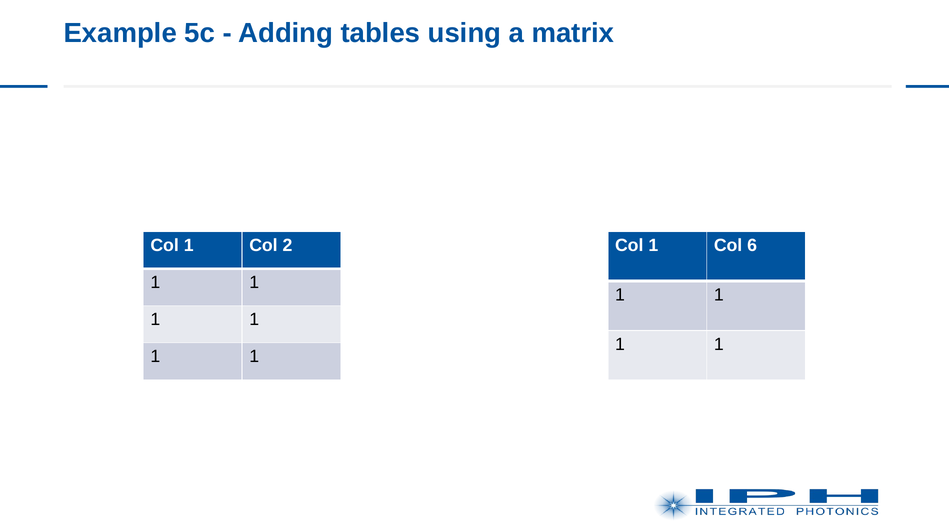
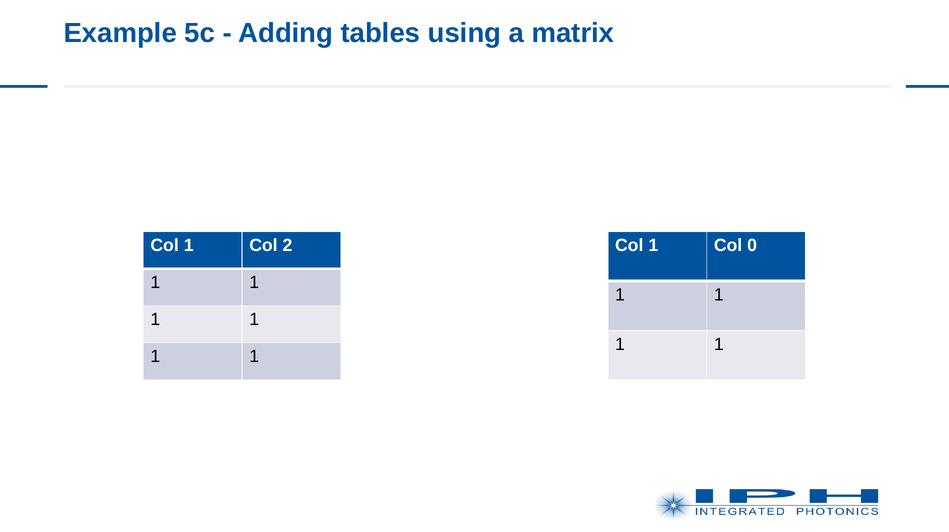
6: 6 -> 0
